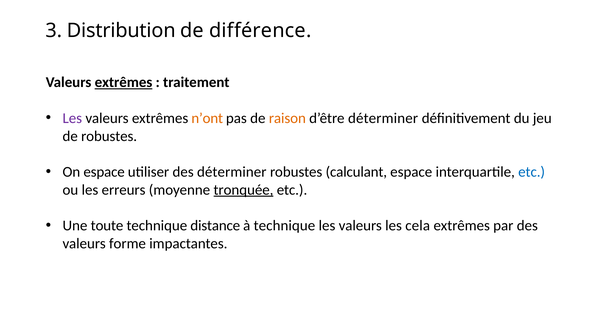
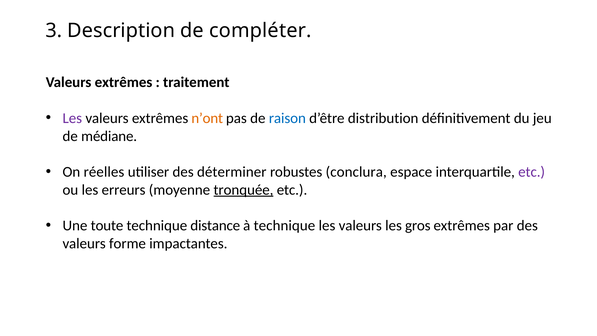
Distribution: Distribution -> Description
différence: différence -> compléter
extrêmes at (123, 82) underline: present -> none
raison colour: orange -> blue
d’être déterminer: déterminer -> distribution
de robustes: robustes -> médiane
On espace: espace -> réelles
calculant: calculant -> conclura
etc at (532, 172) colour: blue -> purple
cela: cela -> gros
